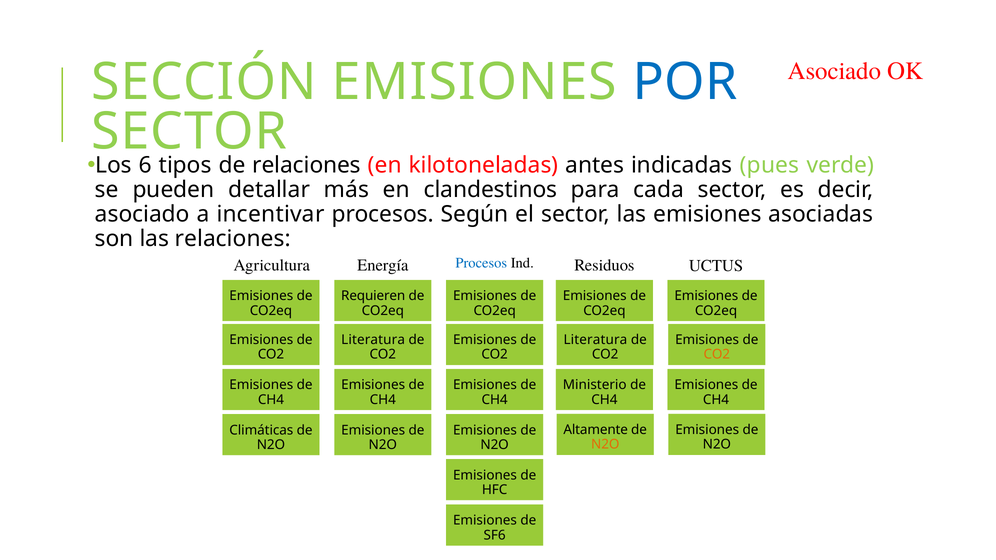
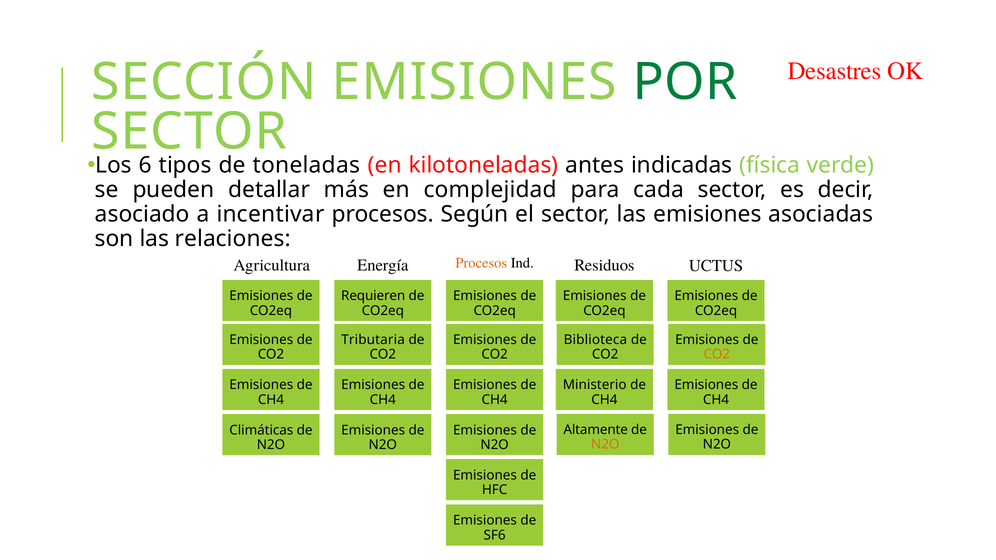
Asociado at (834, 71): Asociado -> Desastres
POR colour: blue -> green
relaciones at (307, 165): relaciones -> toneladas
pues: pues -> física
clandestinos: clandestinos -> complejidad
Procesos at (481, 263) colour: blue -> orange
Literatura at (373, 340): Literatura -> Tributaria
Literatura at (595, 340): Literatura -> Biblioteca
